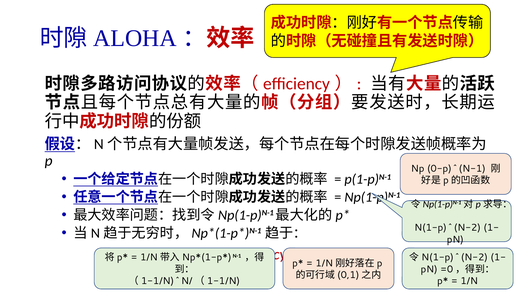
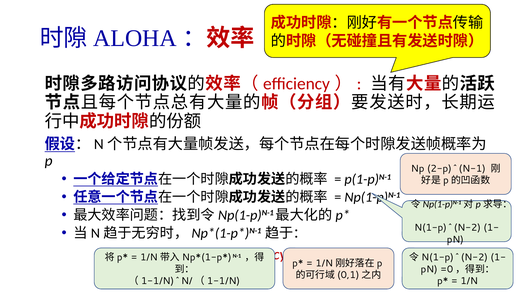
0-p)^(N-1: 0-p)^(N-1 -> 2-p)^(N-1
